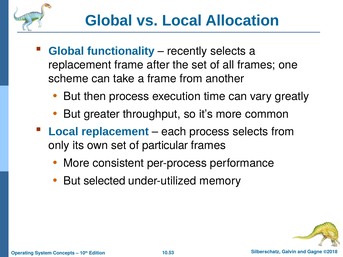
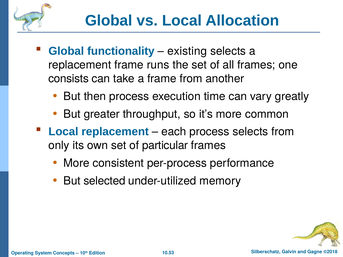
recently: recently -> existing
after: after -> runs
scheme: scheme -> consists
